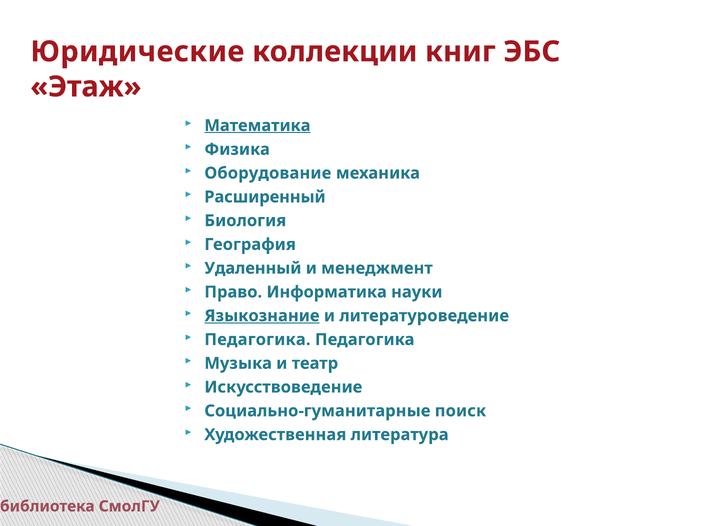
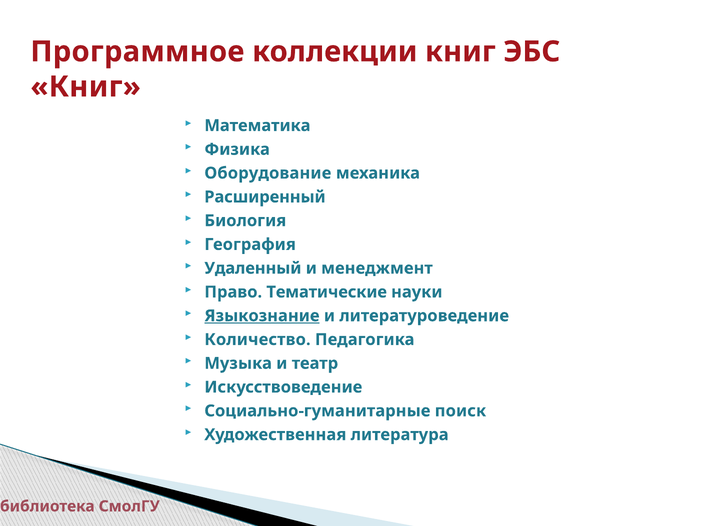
Юридические: Юридические -> Программное
Этаж at (86, 87): Этаж -> Книг
Математика underline: present -> none
Информатика: Информатика -> Тематические
Педагогика at (257, 339): Педагогика -> Количество
